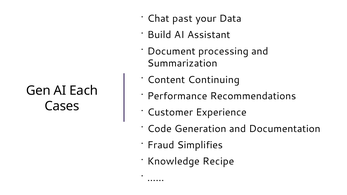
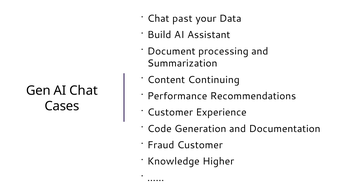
AI Each: Each -> Chat
Fraud Simplifies: Simplifies -> Customer
Recipe: Recipe -> Higher
